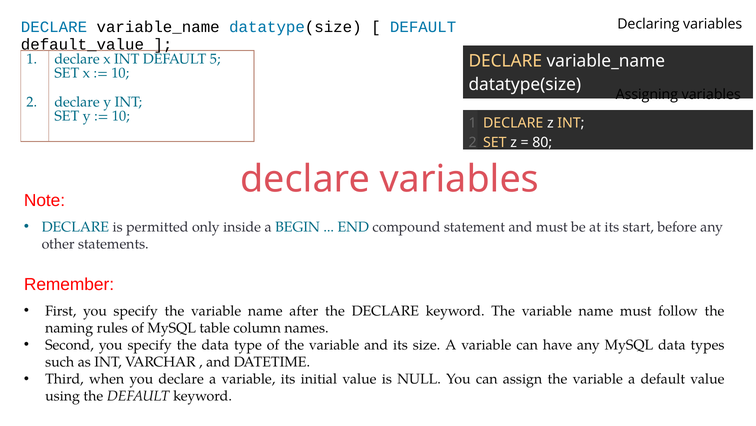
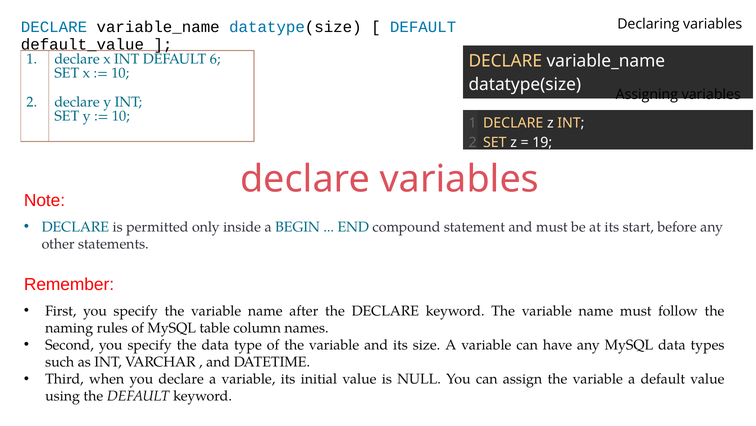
5: 5 -> 6
80: 80 -> 19
